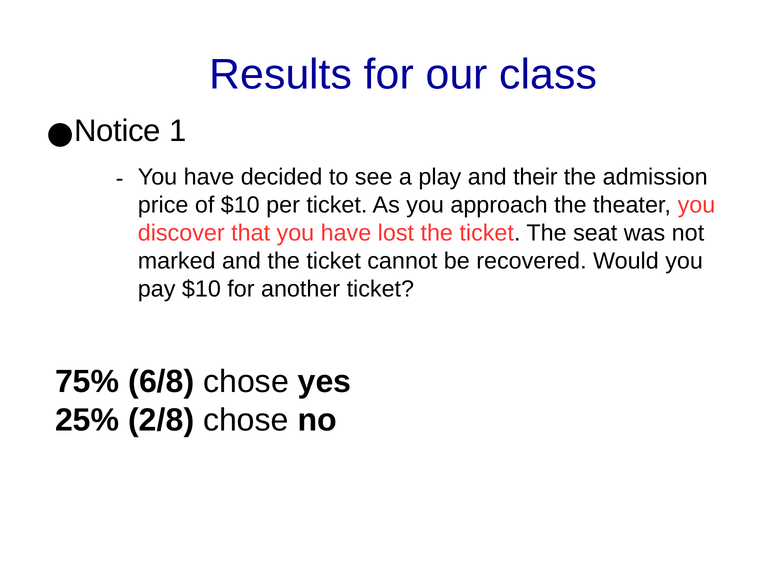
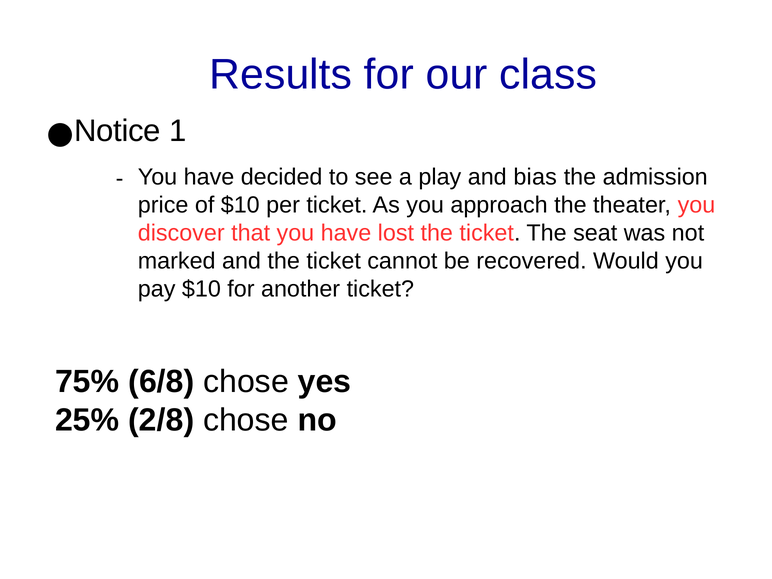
their: their -> bias
